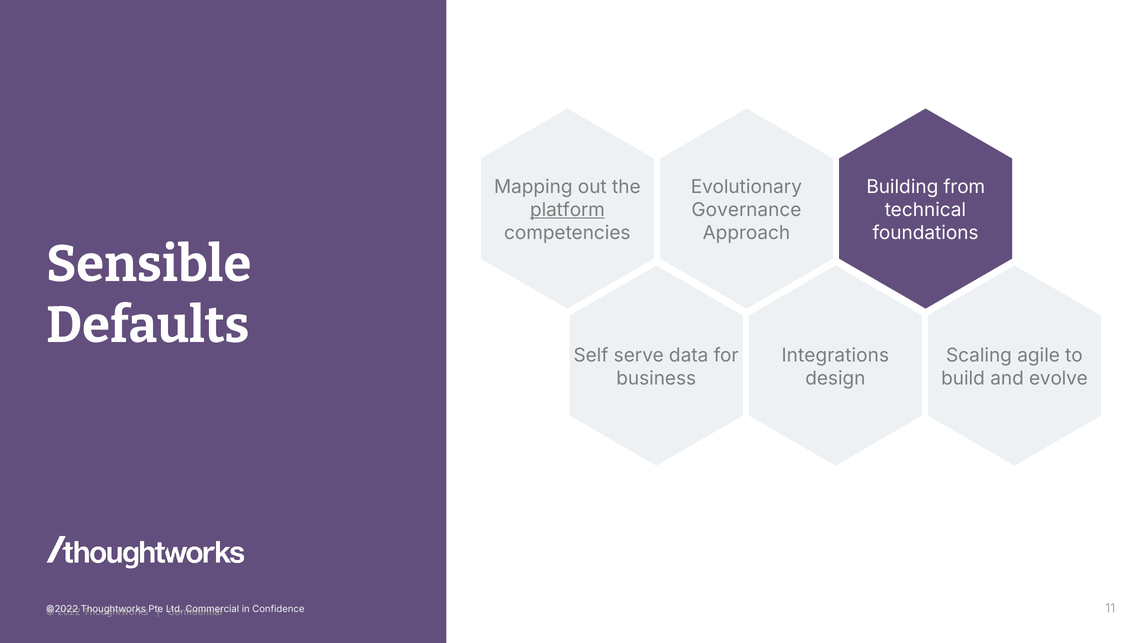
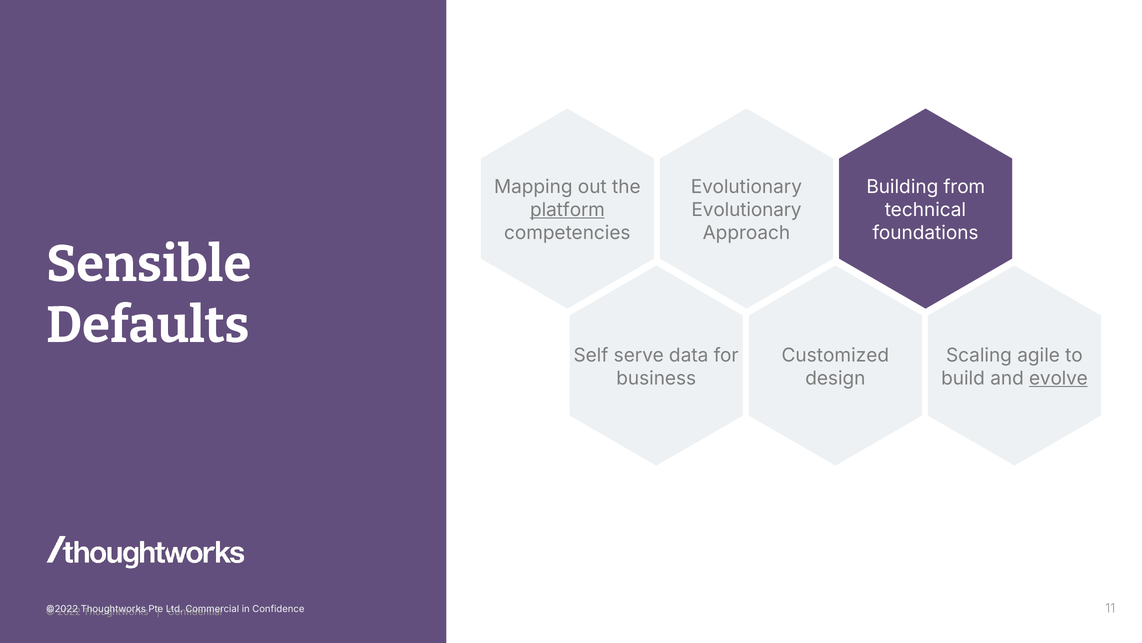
Governance at (746, 210): Governance -> Evolutionary
Integrations: Integrations -> Customized
evolve underline: none -> present
